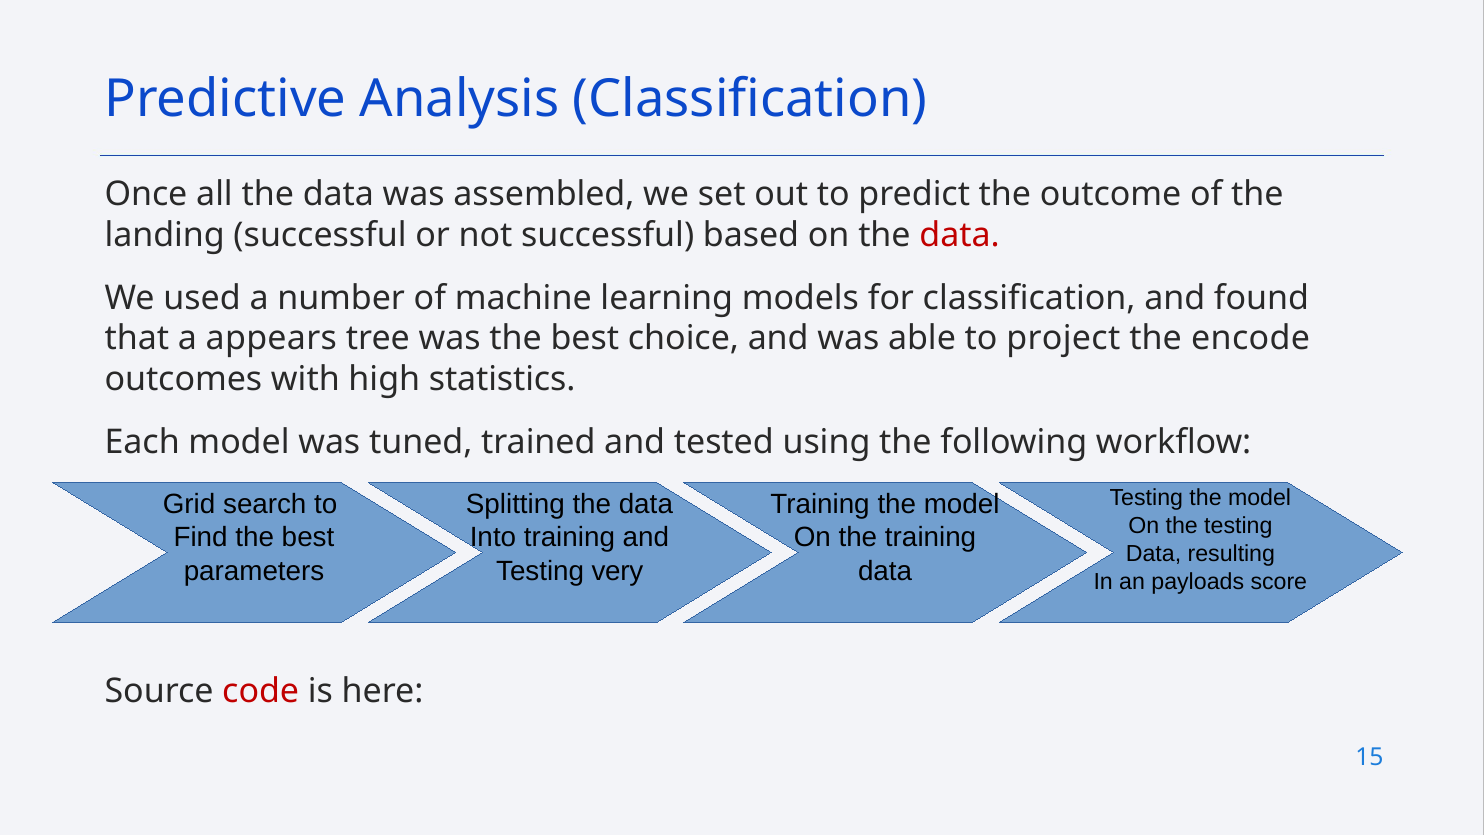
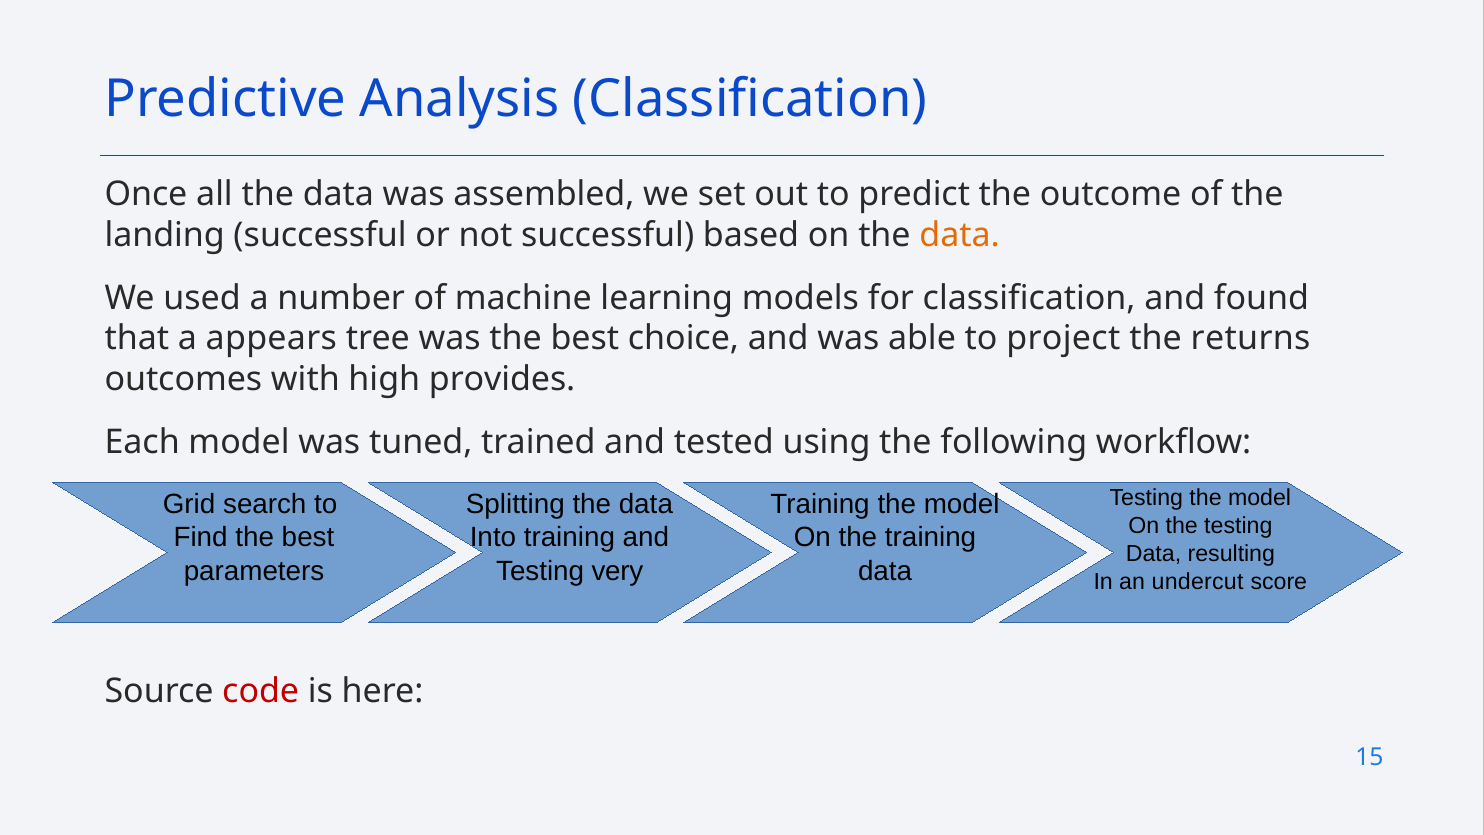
data at (960, 235) colour: red -> orange
encode: encode -> returns
statistics: statistics -> provides
payloads: payloads -> undercut
